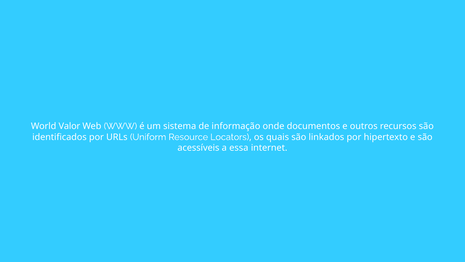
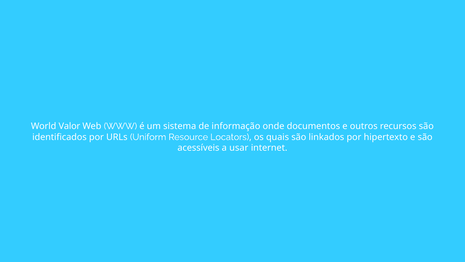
essa: essa -> usar
